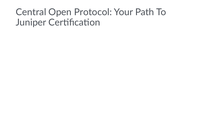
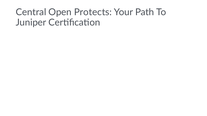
Protocol: Protocol -> Protects
